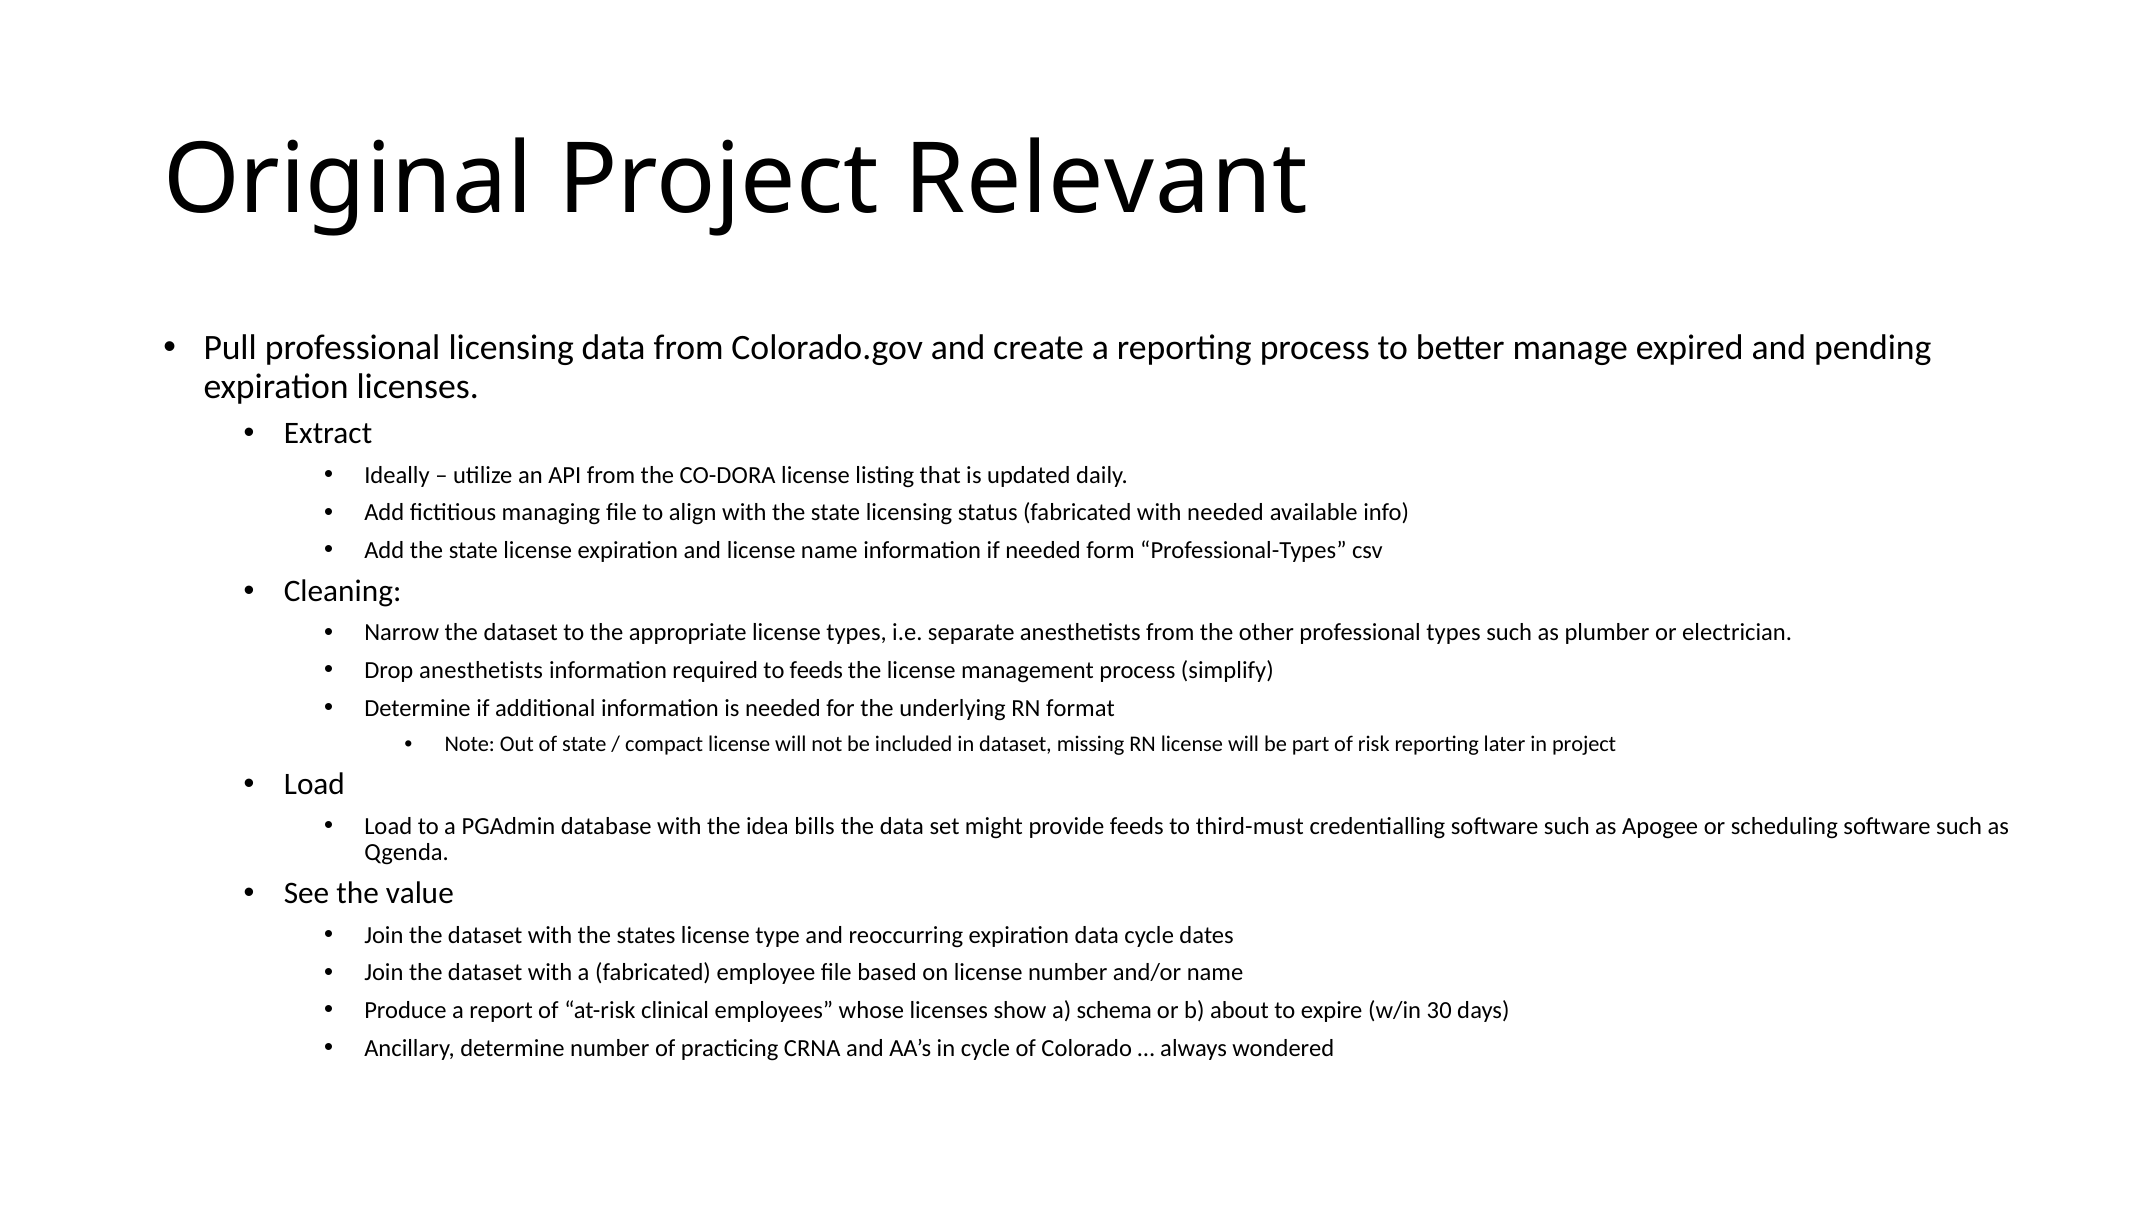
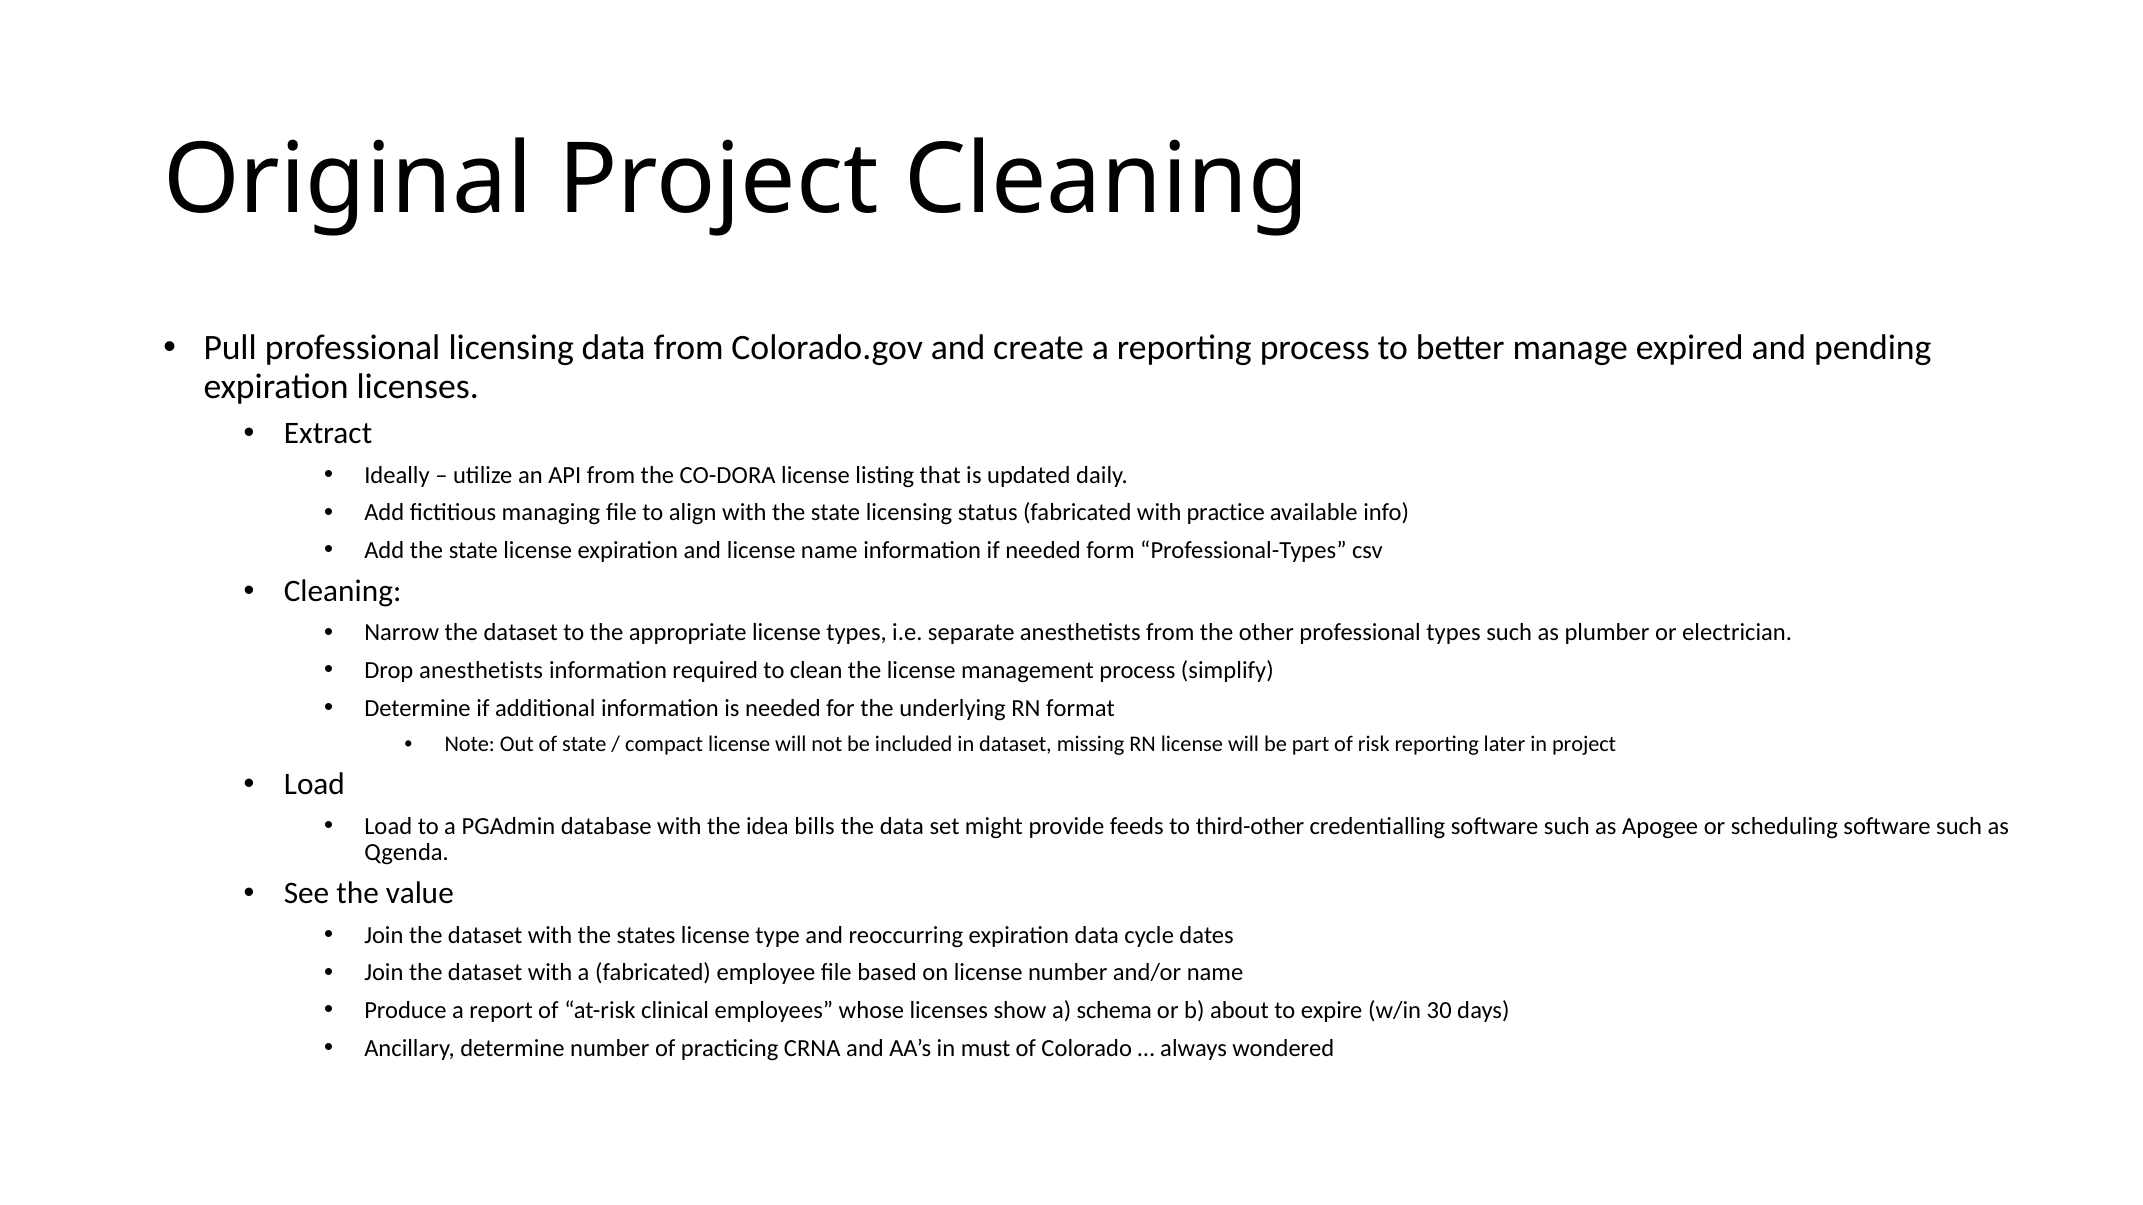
Project Relevant: Relevant -> Cleaning
with needed: needed -> practice
to feeds: feeds -> clean
third-must: third-must -> third-other
in cycle: cycle -> must
